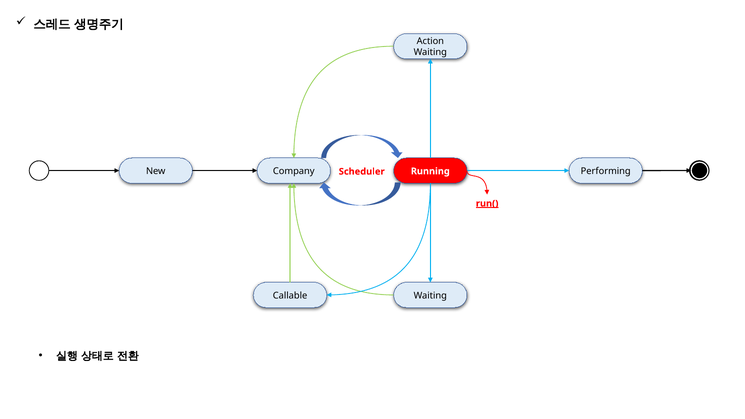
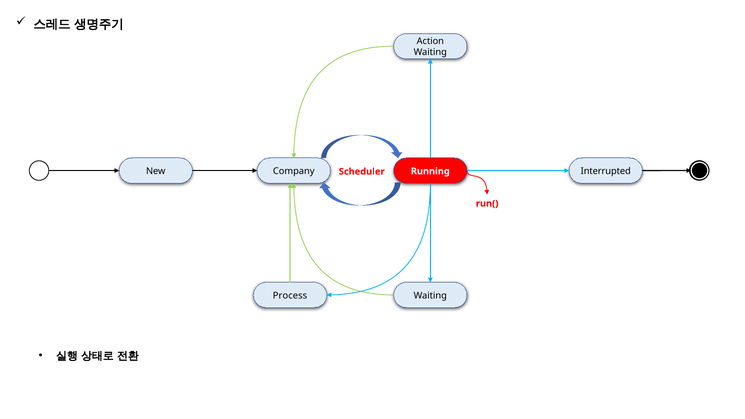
Performing: Performing -> Interrupted
run( underline: present -> none
Callable: Callable -> Process
